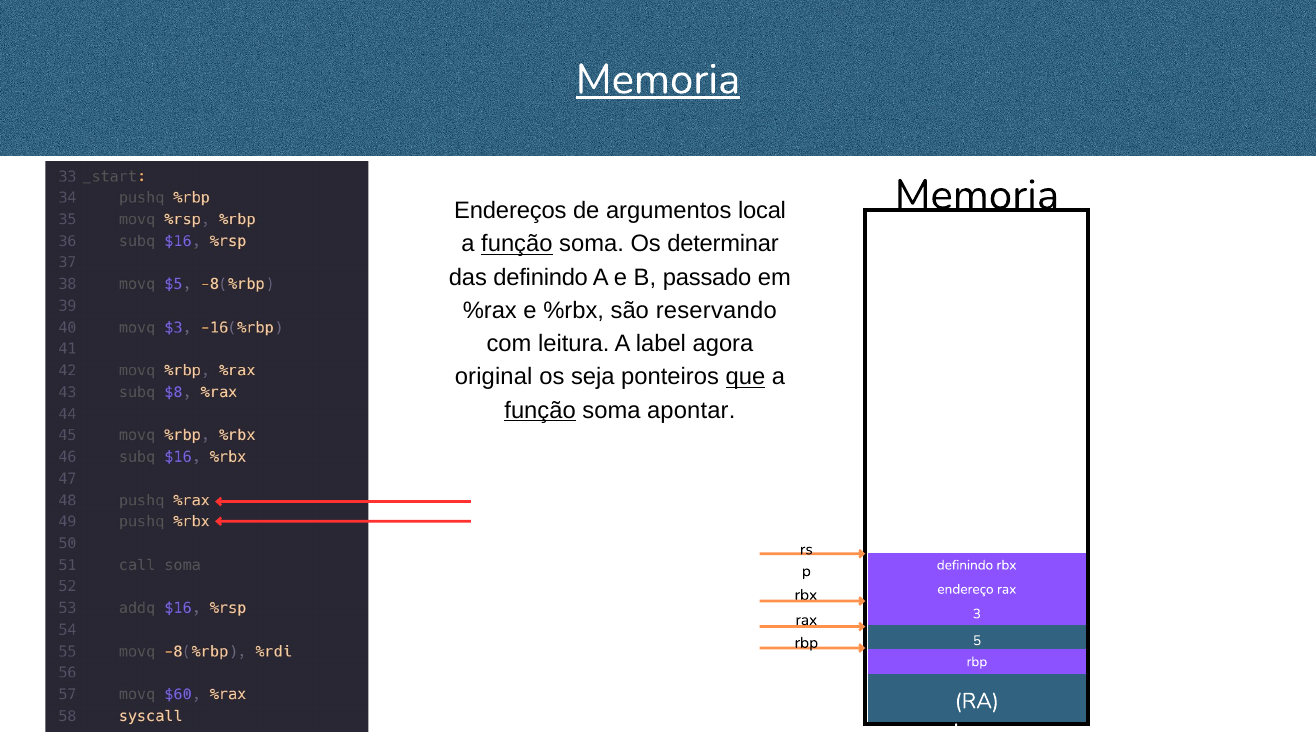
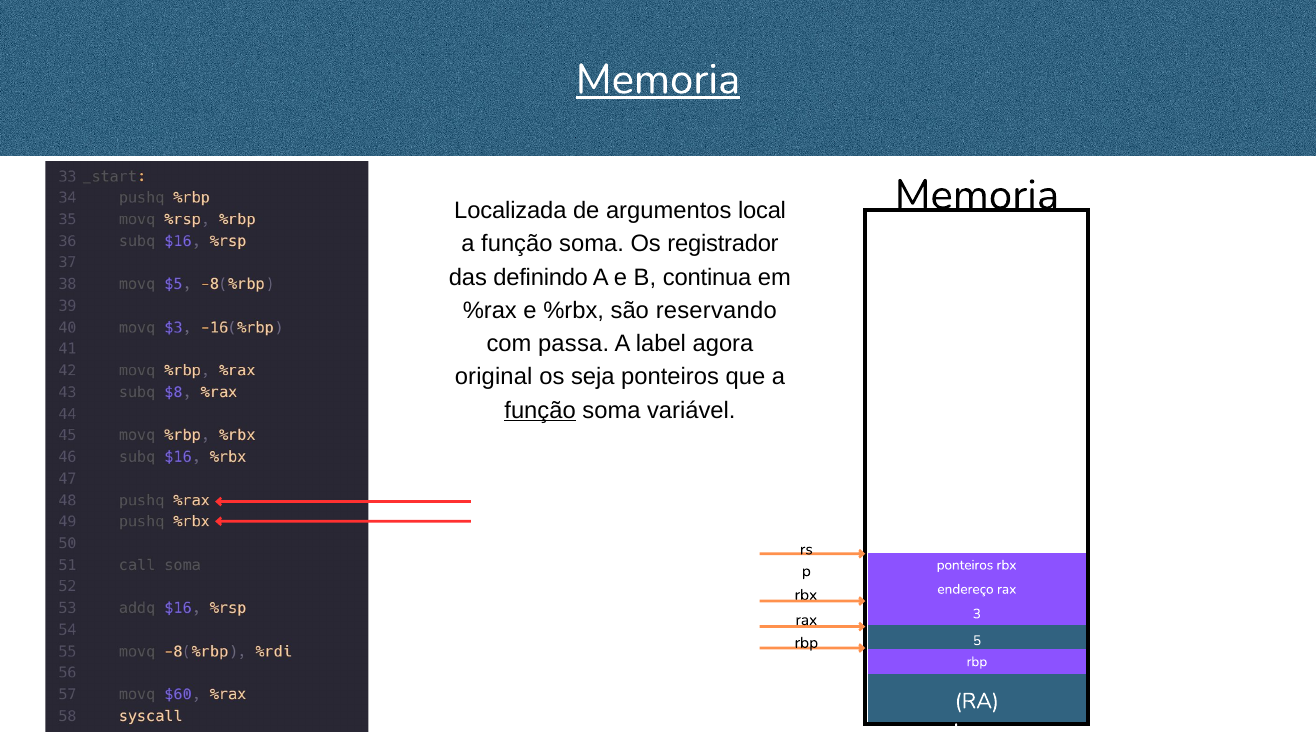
Endereços: Endereços -> Localizada
função at (517, 244) underline: present -> none
determinar: determinar -> registrador
passado: passado -> continua
leitura: leitura -> passa
que underline: present -> none
apontar: apontar -> variável
definindo at (965, 565): definindo -> ponteiros
